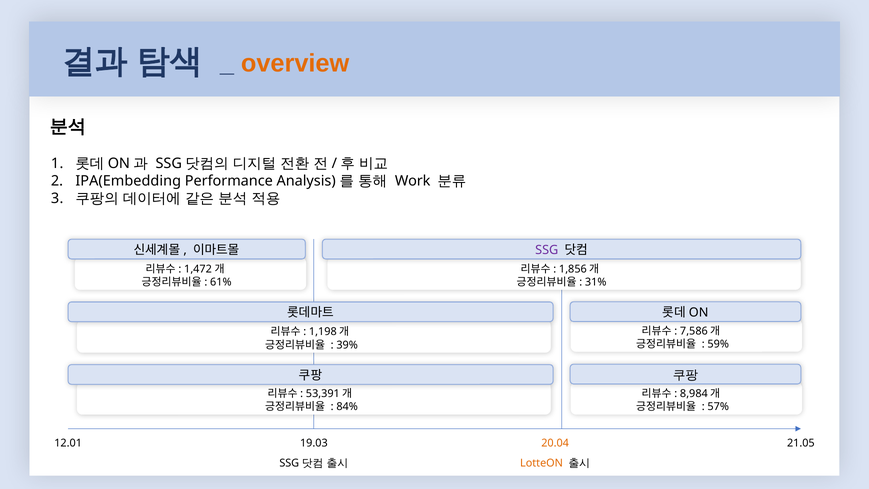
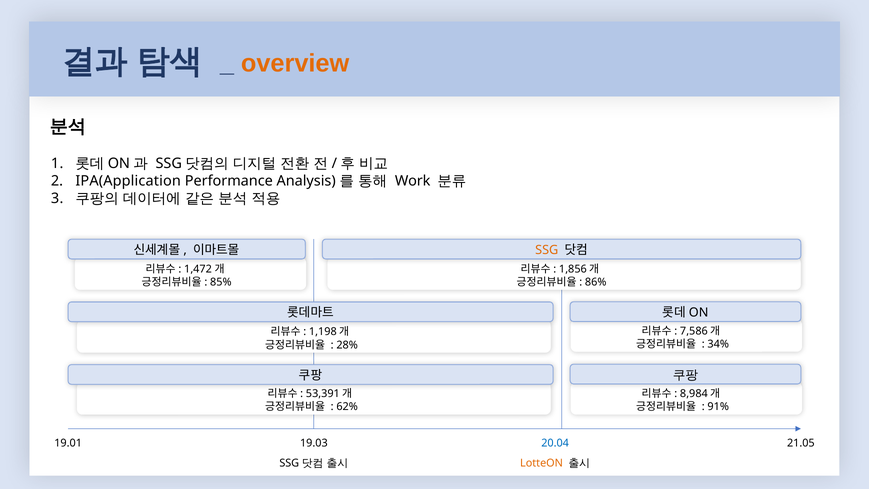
IPA(Embedding: IPA(Embedding -> IPA(Application
SSG colour: purple -> orange
61%: 61% -> 85%
31%: 31% -> 86%
59%: 59% -> 34%
39%: 39% -> 28%
84%: 84% -> 62%
57%: 57% -> 91%
12.01: 12.01 -> 19.01
20.04 colour: orange -> blue
